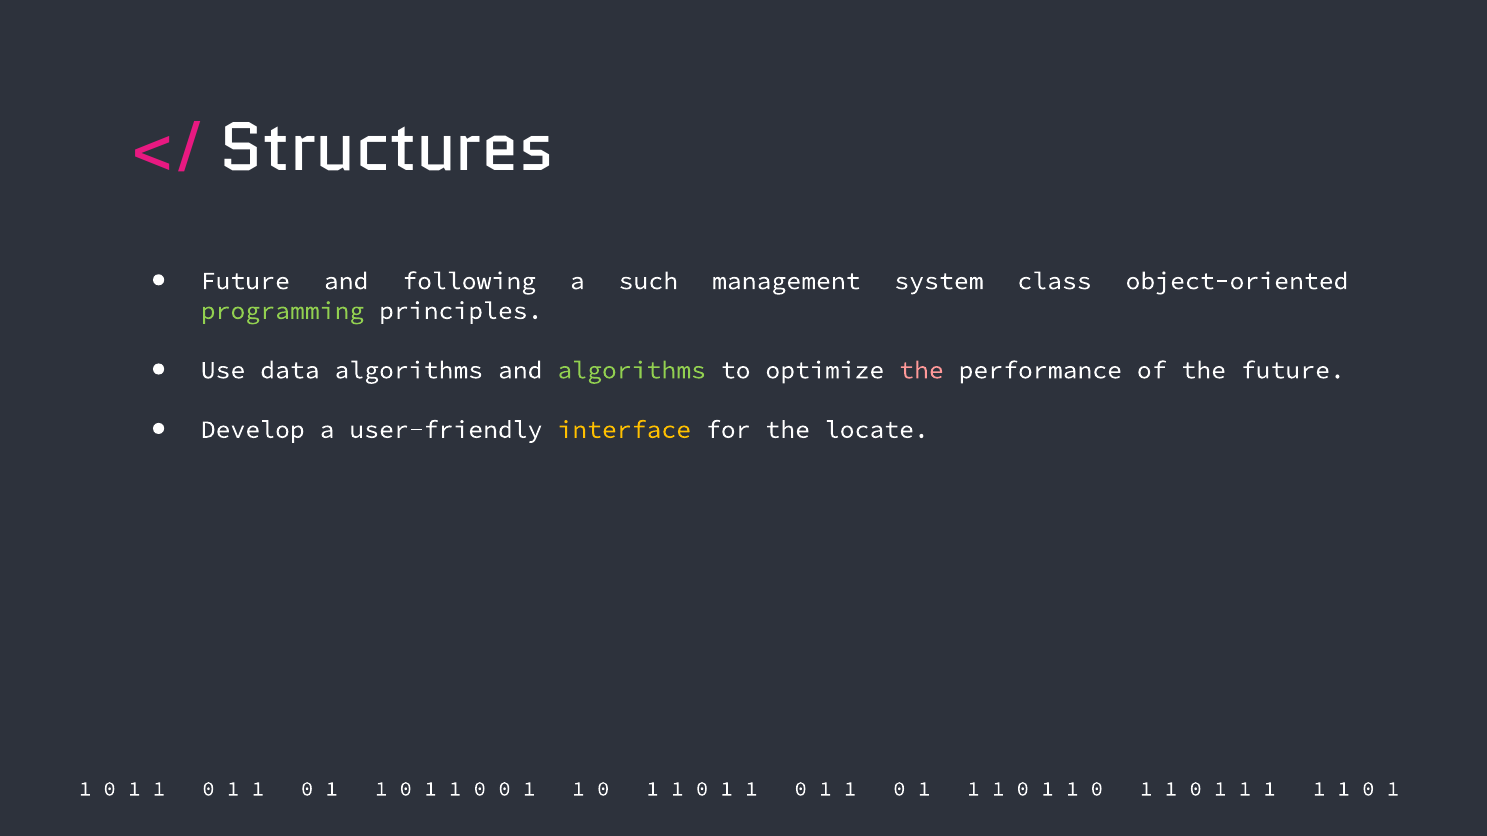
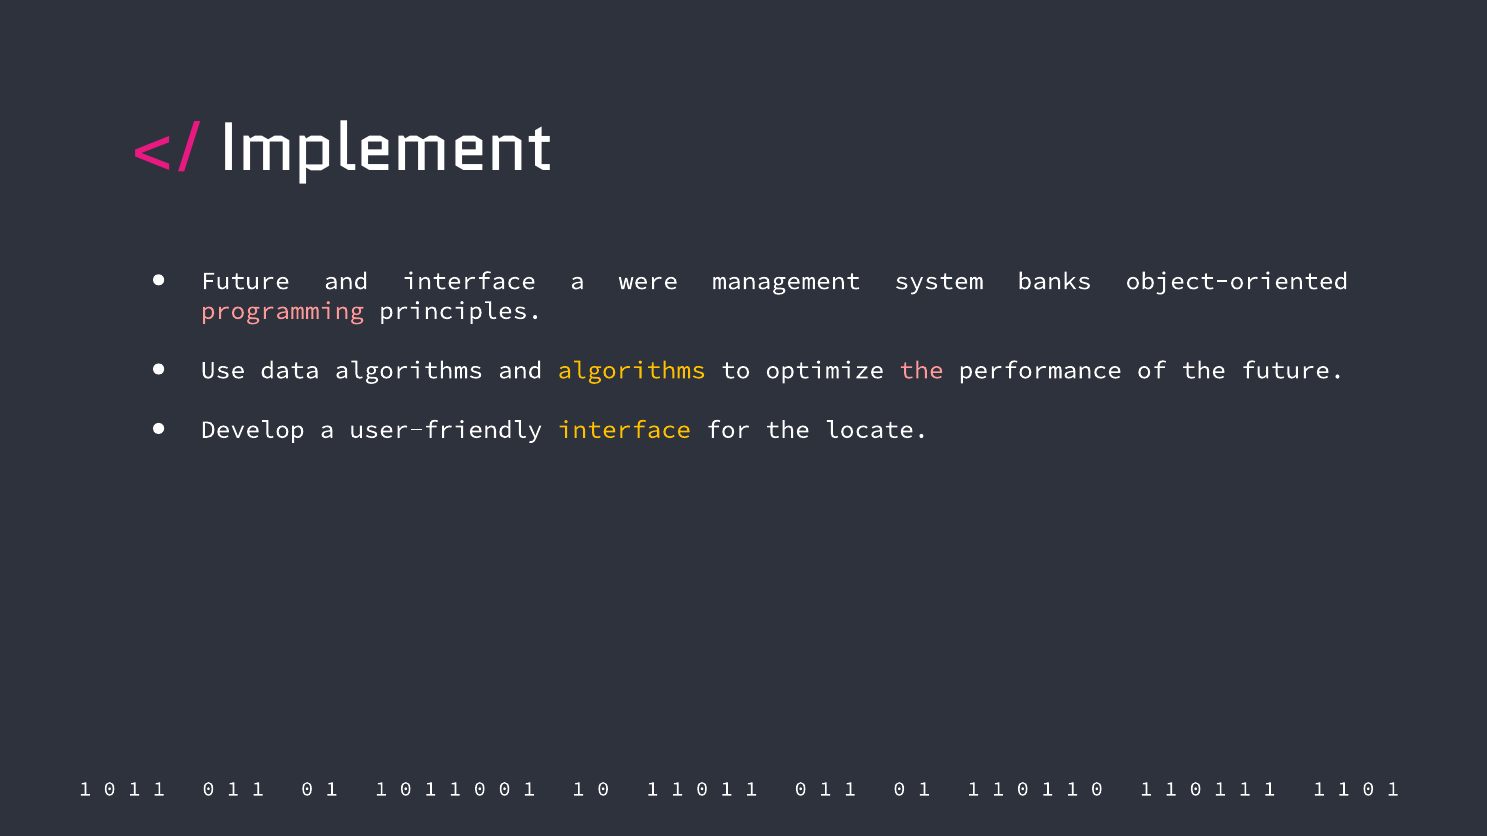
Structures: Structures -> Implement
and following: following -> interface
such: such -> were
class: class -> banks
programming colour: light green -> pink
algorithms at (632, 370) colour: light green -> yellow
